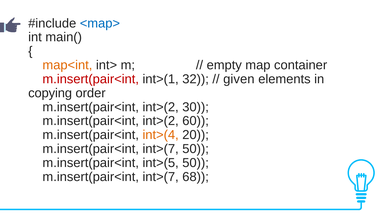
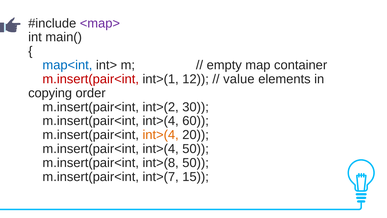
<map> colour: blue -> purple
map<int colour: orange -> blue
32: 32 -> 12
given: given -> value
int>(2 at (161, 121): int>(2 -> int>(4
int>(7 at (161, 149): int>(7 -> int>(4
int>(5: int>(5 -> int>(8
68: 68 -> 15
